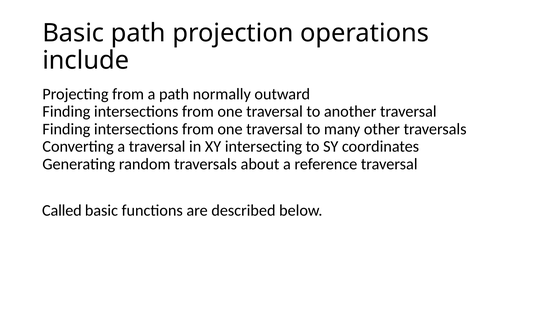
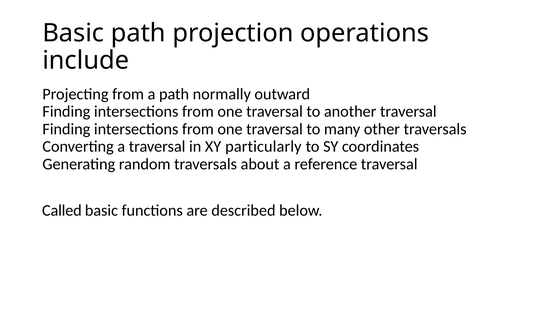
intersecting: intersecting -> particularly
